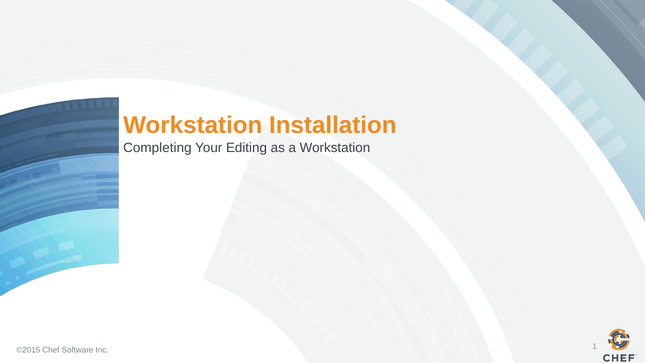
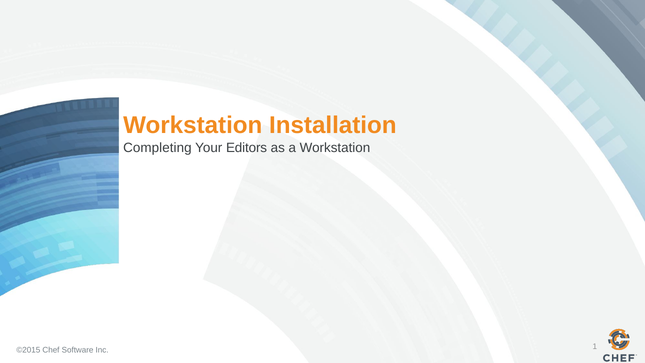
Editing: Editing -> Editors
